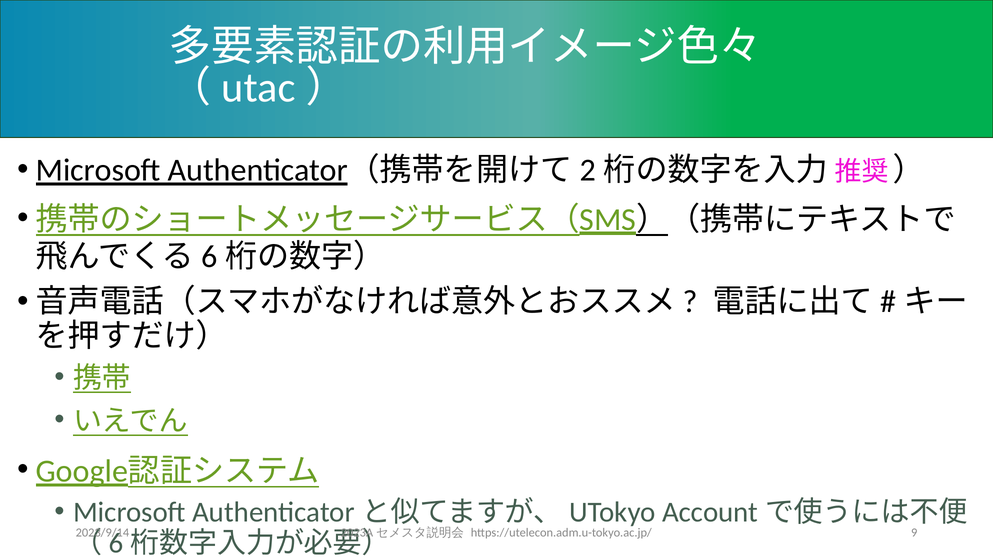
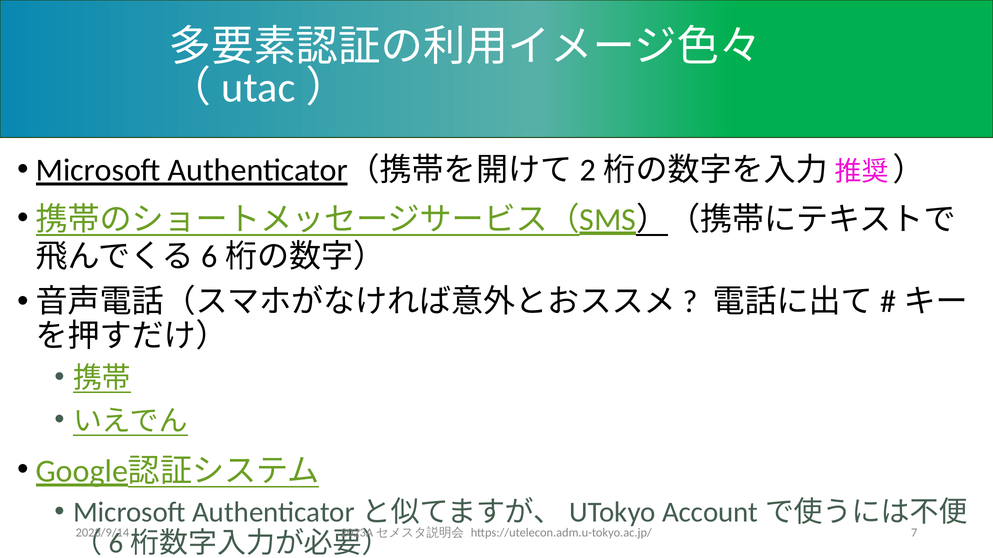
9: 9 -> 7
